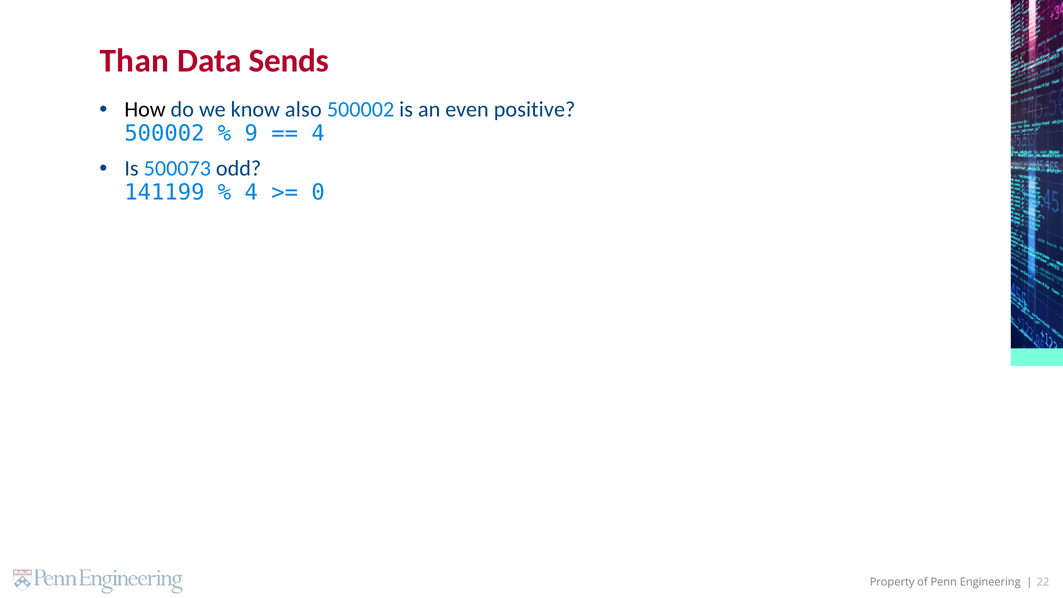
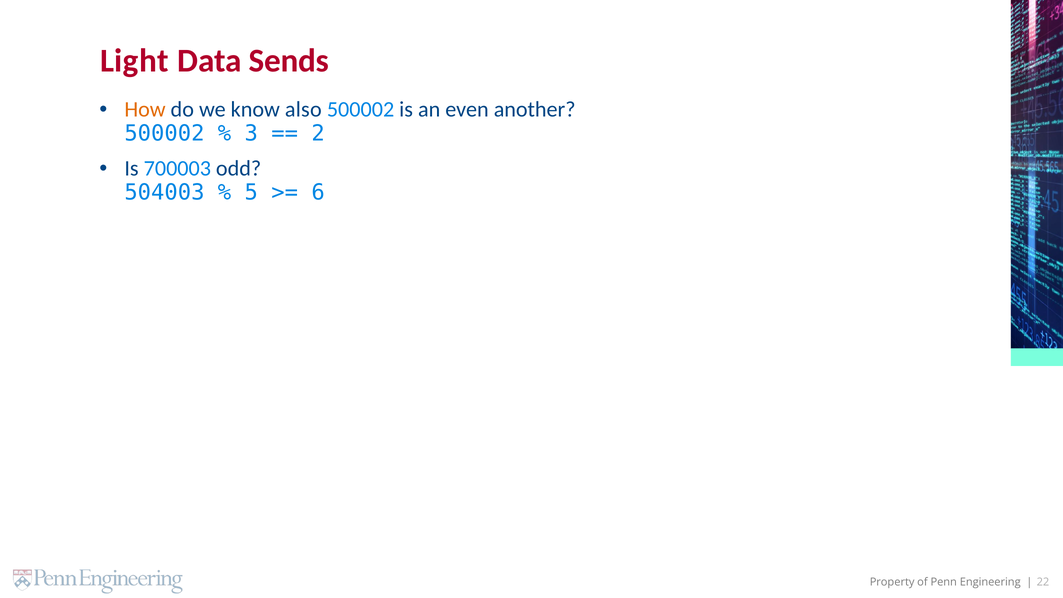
Than: Than -> Light
How colour: black -> orange
positive: positive -> another
9: 9 -> 3
4 at (318, 134): 4 -> 2
500073: 500073 -> 700003
141199: 141199 -> 504003
4 at (251, 193): 4 -> 5
0: 0 -> 6
